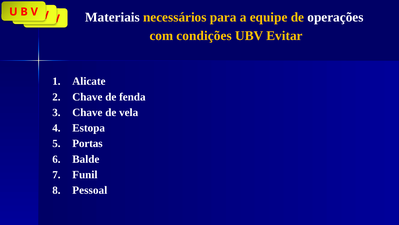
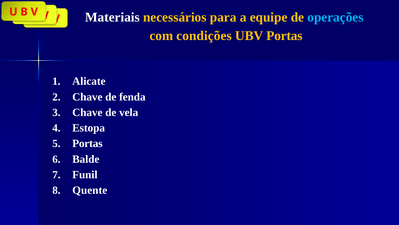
operações colour: white -> light blue
UBV Evitar: Evitar -> Portas
Pessoal: Pessoal -> Quente
